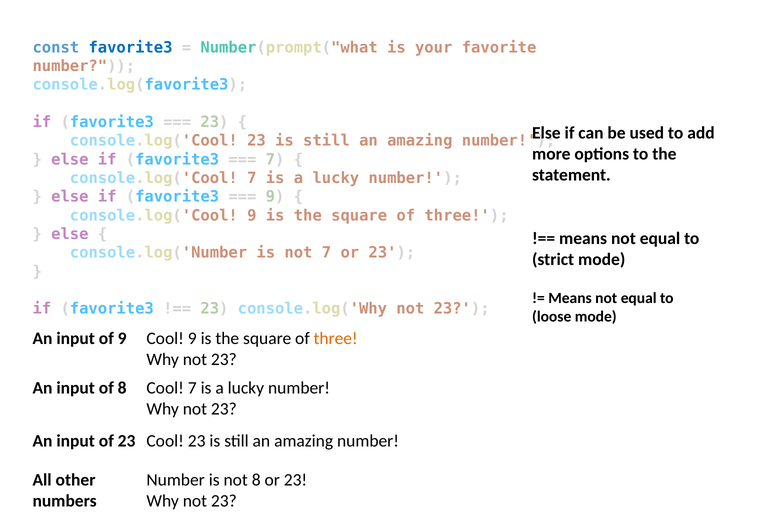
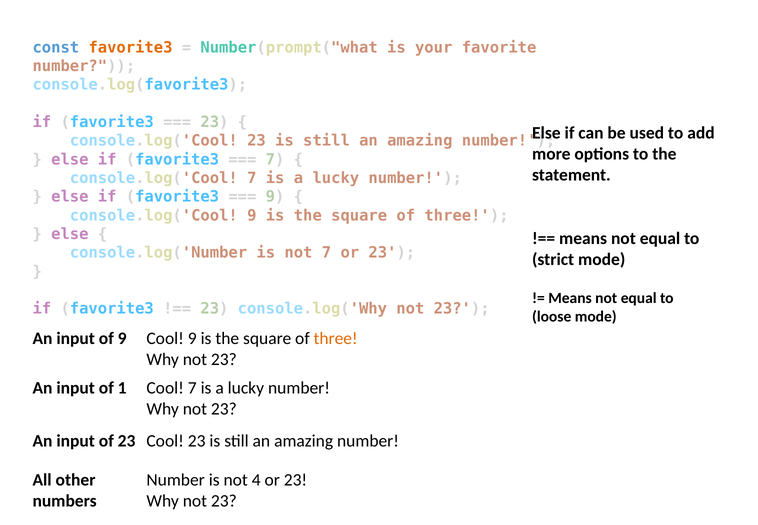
favorite3 at (130, 47) colour: blue -> orange
of 8: 8 -> 1
not 8: 8 -> 4
